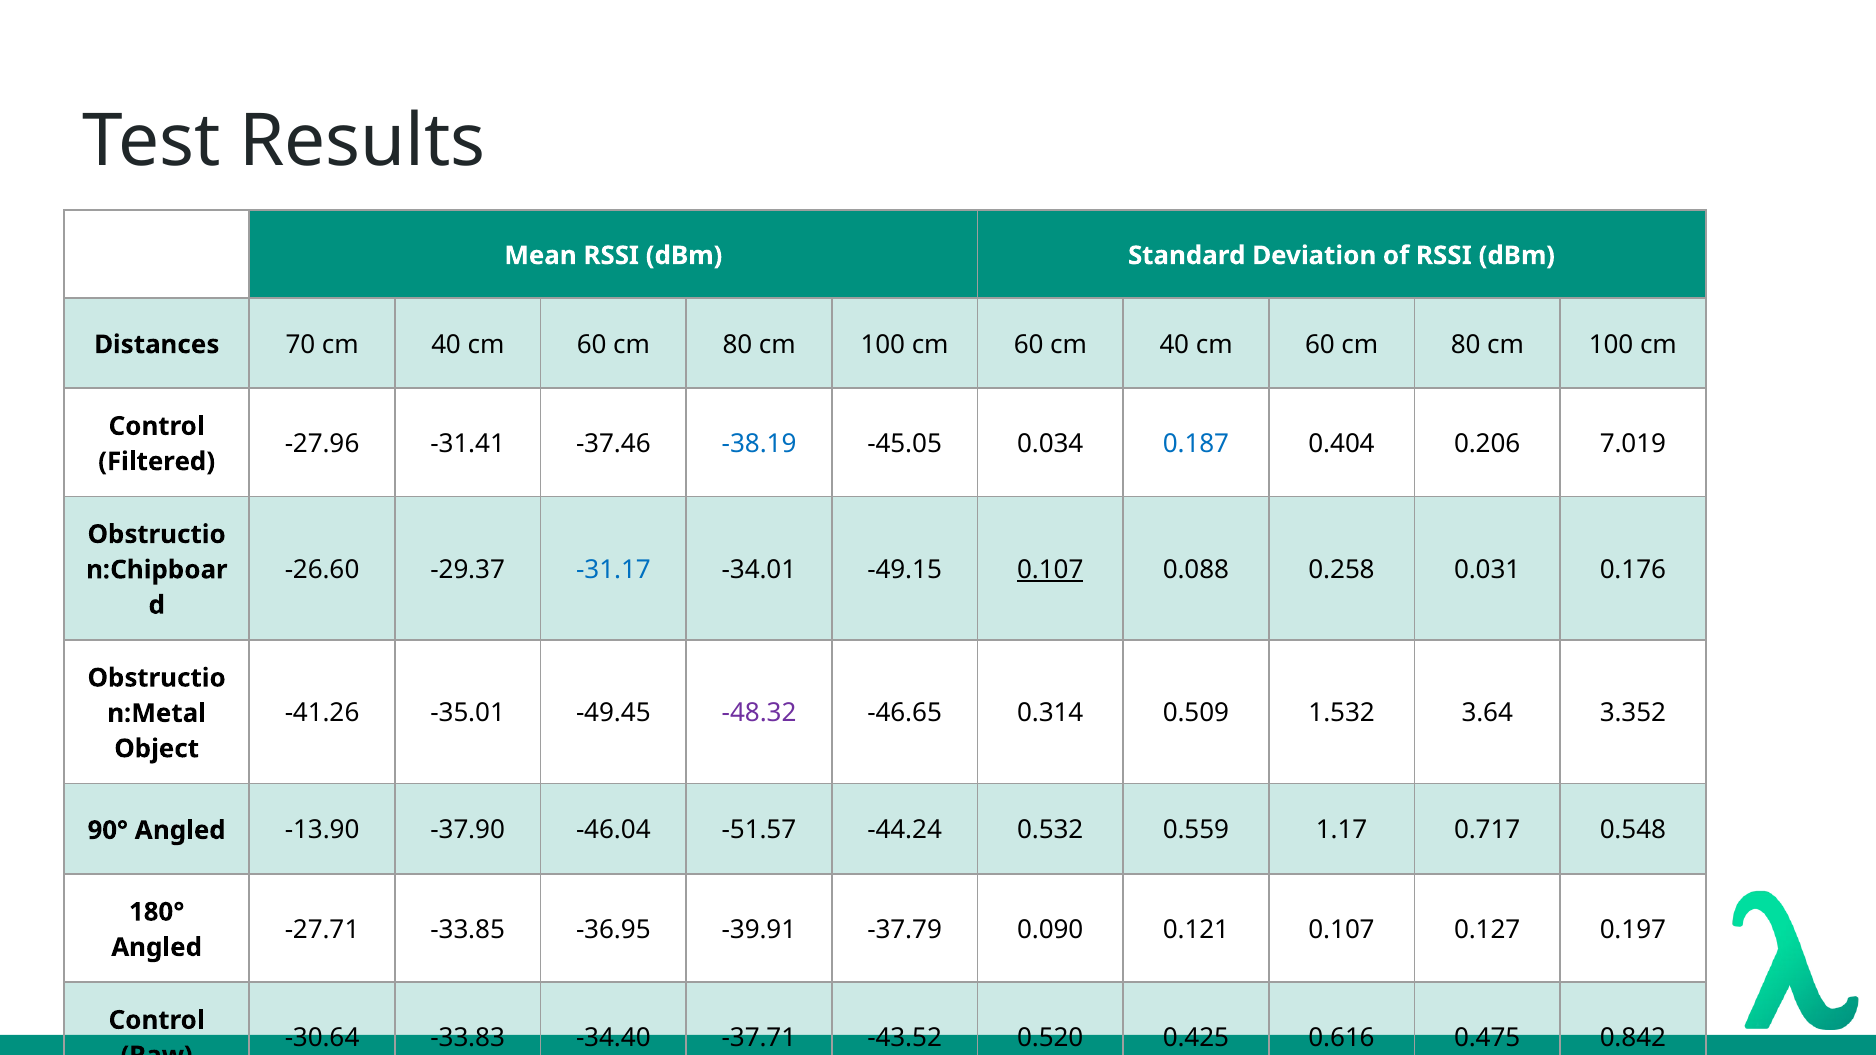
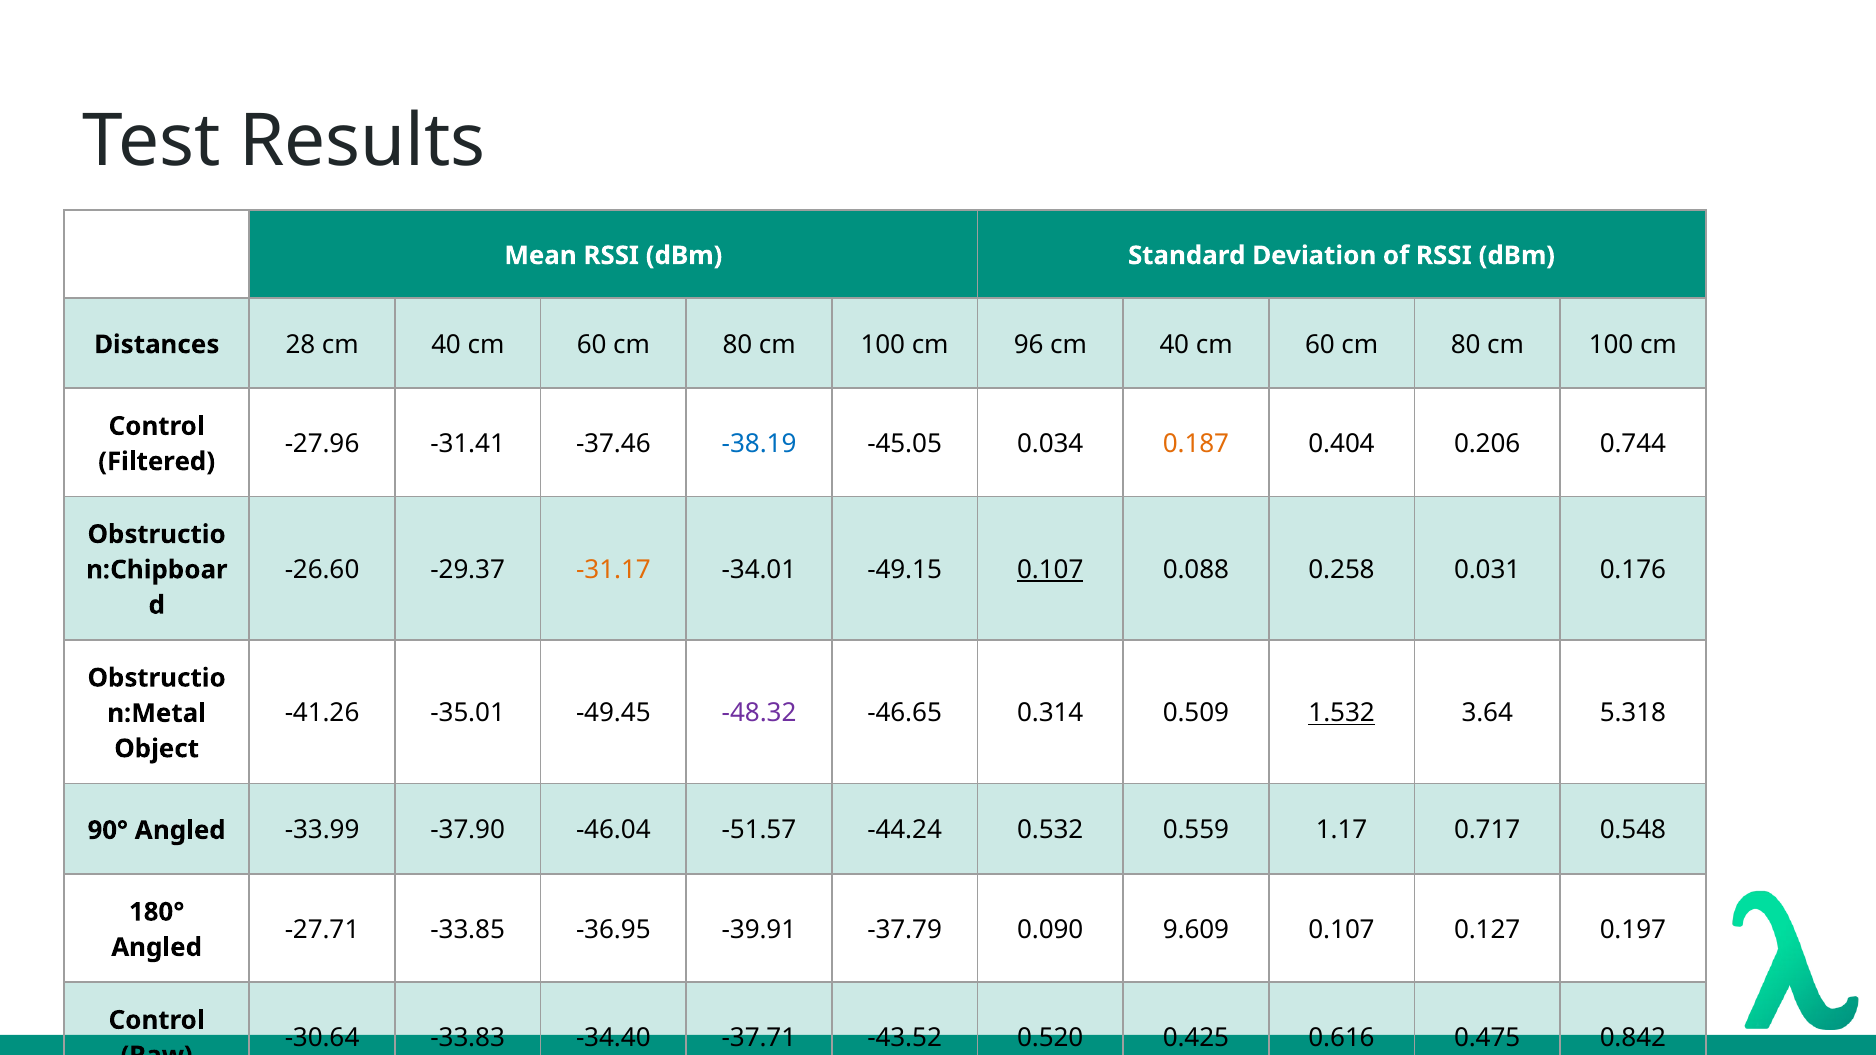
70: 70 -> 28
100 cm 60: 60 -> 96
0.187 colour: blue -> orange
7.019: 7.019 -> 0.744
-31.17 colour: blue -> orange
1.532 underline: none -> present
3.352: 3.352 -> 5.318
-13.90: -13.90 -> -33.99
0.121: 0.121 -> 9.609
